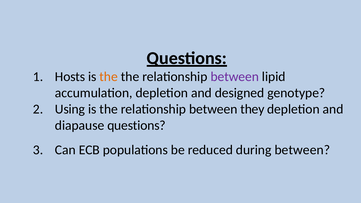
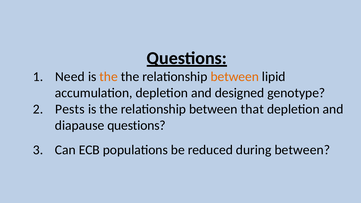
Hosts: Hosts -> Need
between at (235, 77) colour: purple -> orange
Using: Using -> Pests
they: they -> that
